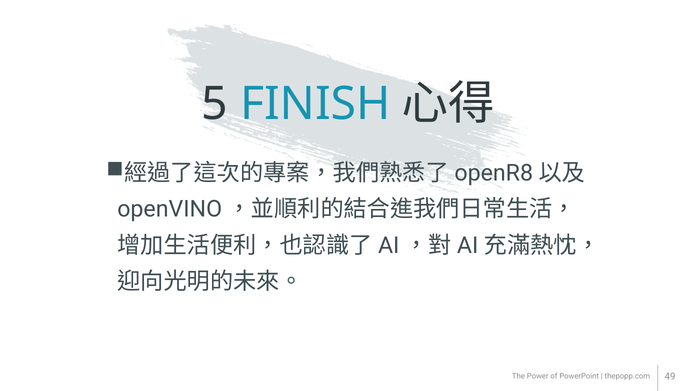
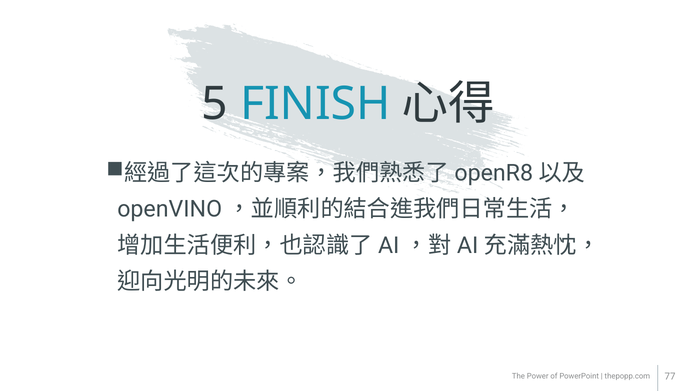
49: 49 -> 77
